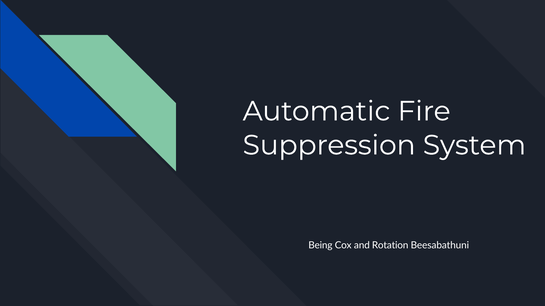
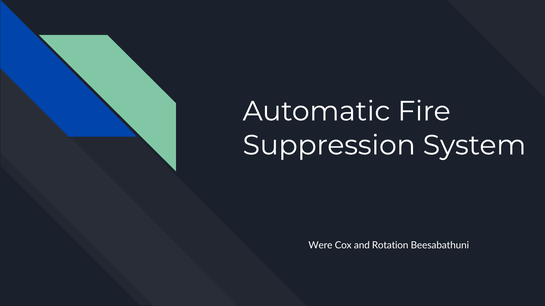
Being: Being -> Were
